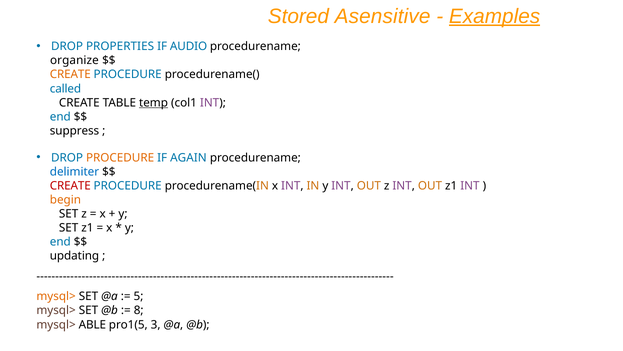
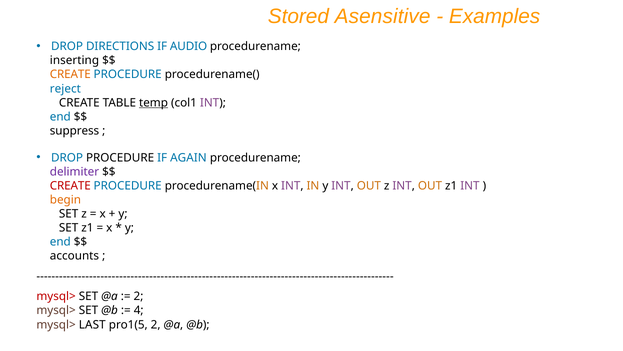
Examples underline: present -> none
PROPERTIES: PROPERTIES -> DIRECTIONS
organize: organize -> inserting
called: called -> reject
PROCEDURE at (120, 158) colour: orange -> black
delimiter colour: blue -> purple
updating: updating -> accounts
mysql> at (56, 296) colour: orange -> red
5 at (139, 296): 5 -> 2
8: 8 -> 4
ABLE: ABLE -> LAST
pro1(5 3: 3 -> 2
